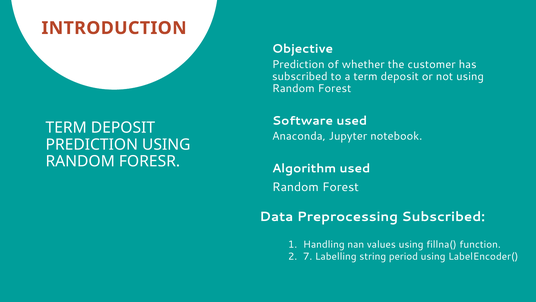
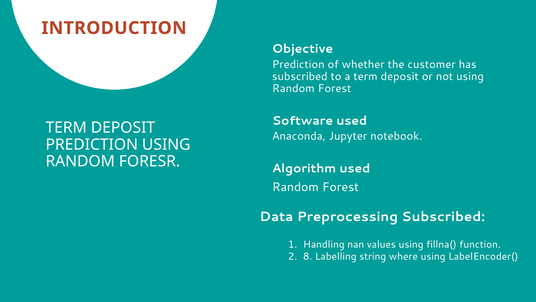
7: 7 -> 8
period: period -> where
